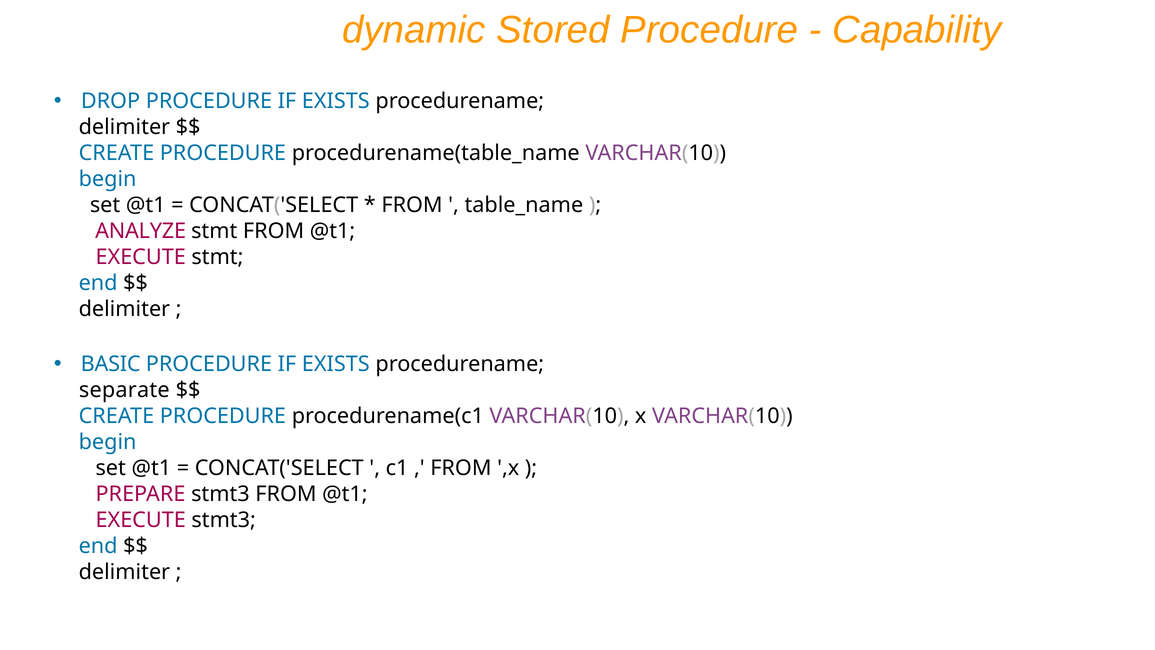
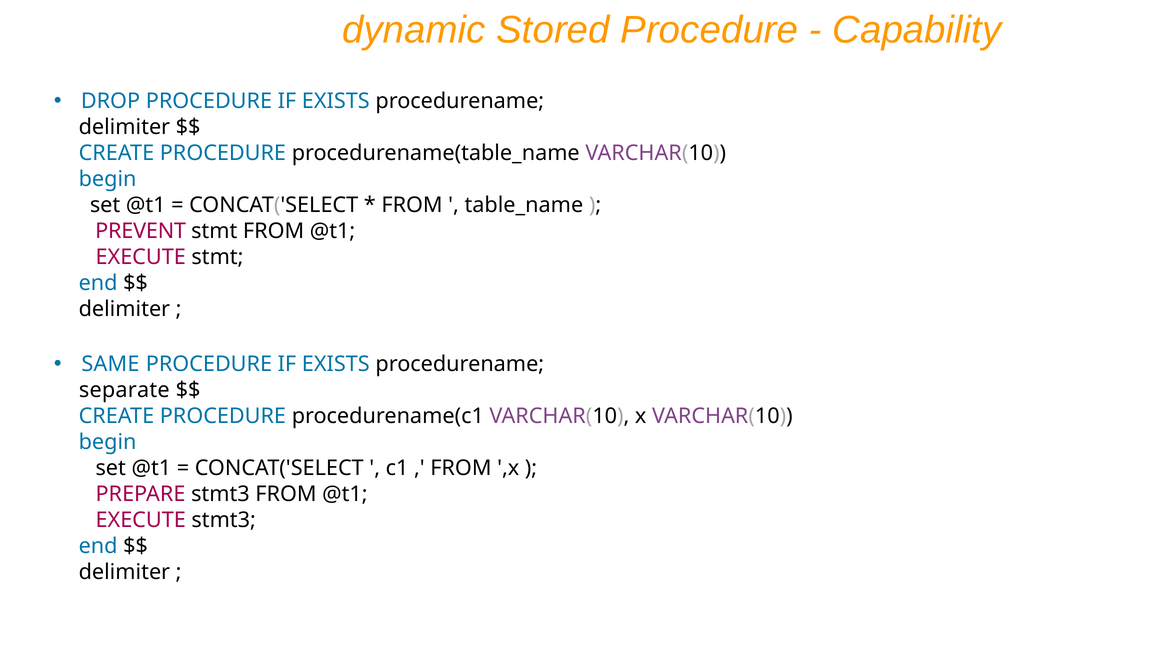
ANALYZE: ANALYZE -> PREVENT
BASIC: BASIC -> SAME
